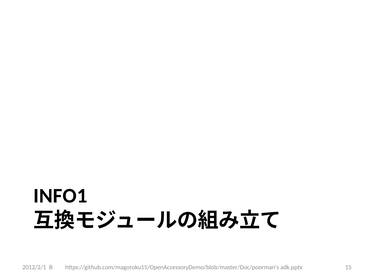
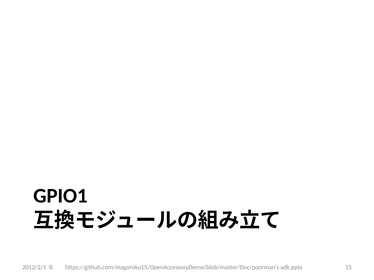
INFO1: INFO1 -> GPIO1
